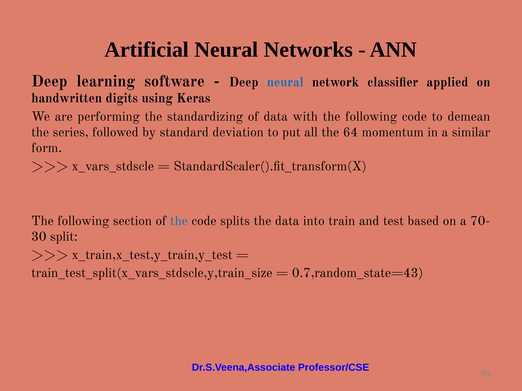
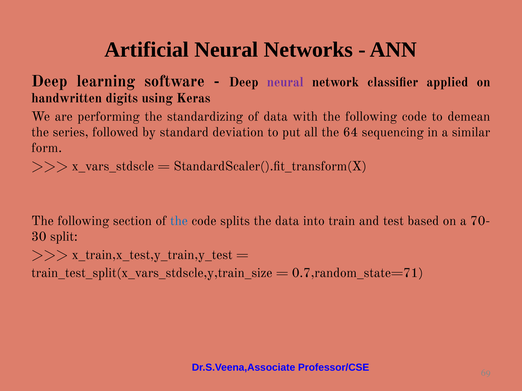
neural at (285, 82) colour: blue -> purple
momentum: momentum -> sequencing
0.7,random_state=43: 0.7,random_state=43 -> 0.7,random_state=71
